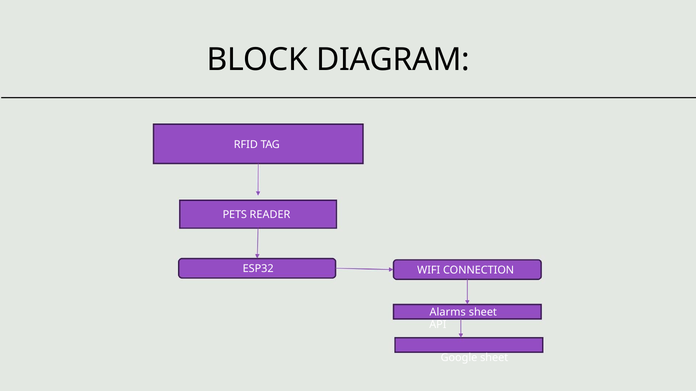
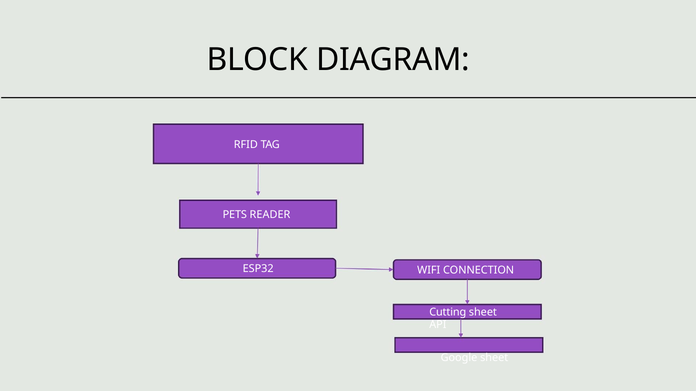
Alarms: Alarms -> Cutting
